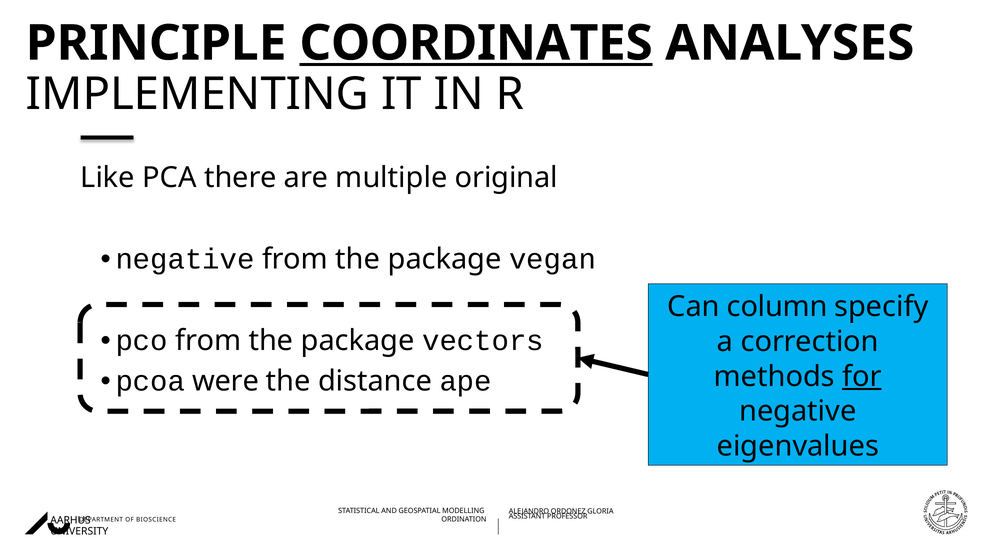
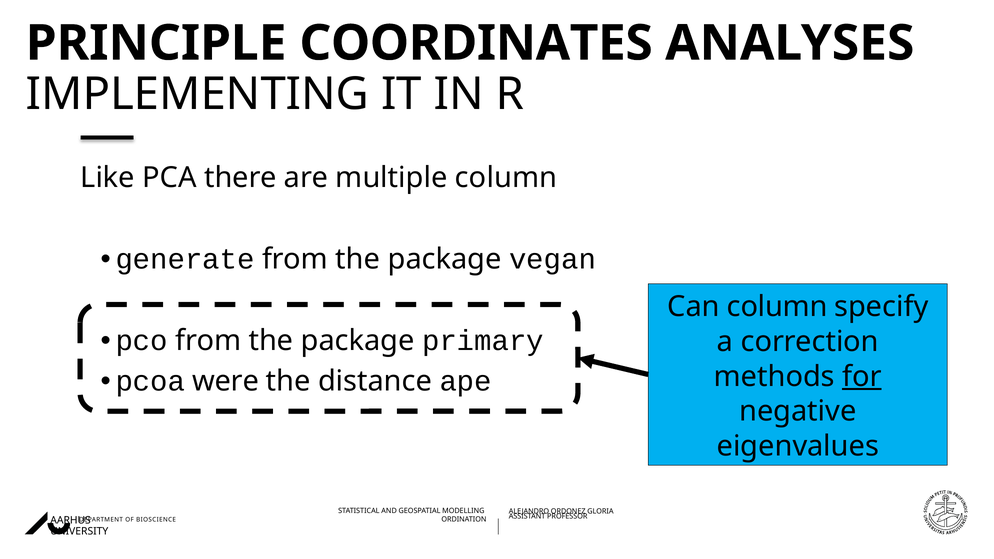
COORDINATES underline: present -> none
multiple original: original -> column
negative at (185, 259): negative -> generate
vectors: vectors -> primary
